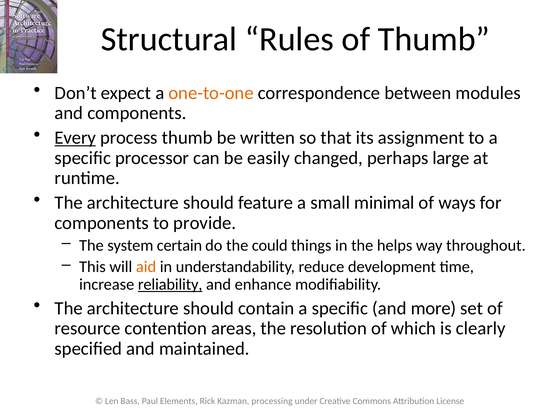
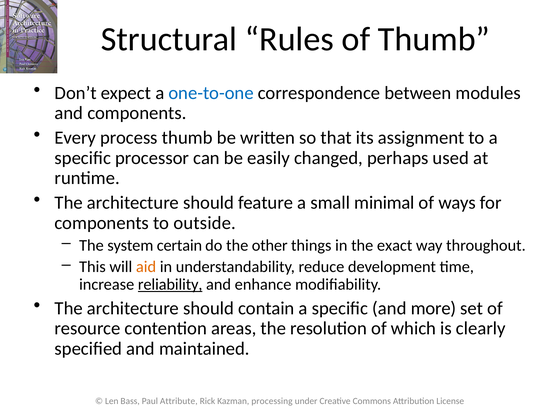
one-to-one colour: orange -> blue
Every underline: present -> none
large: large -> used
provide: provide -> outside
could: could -> other
helps: helps -> exact
Elements: Elements -> Attribute
